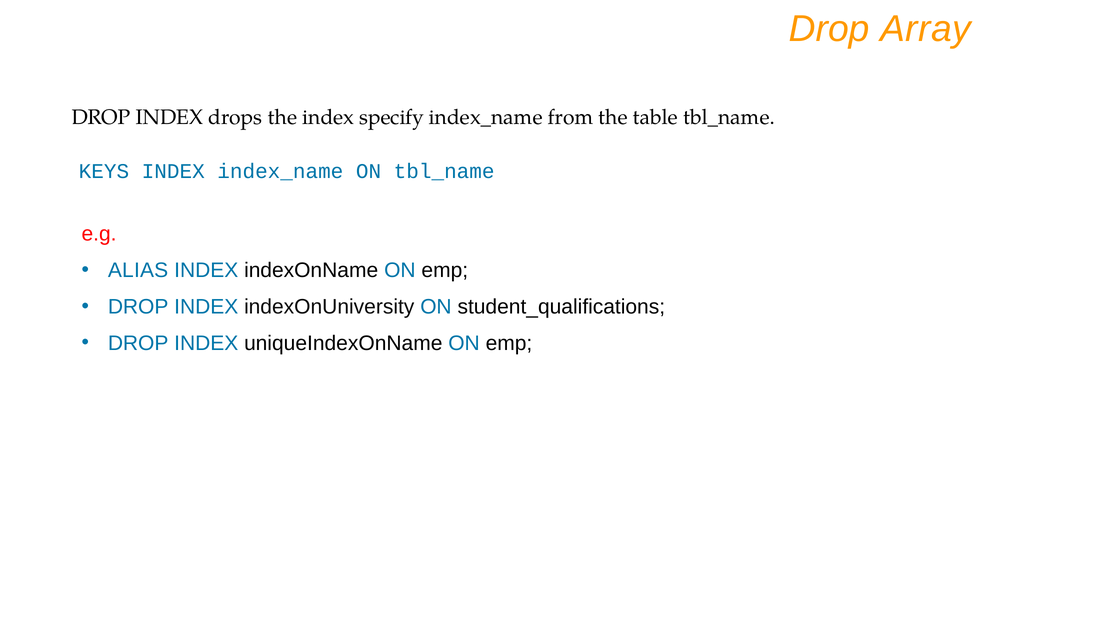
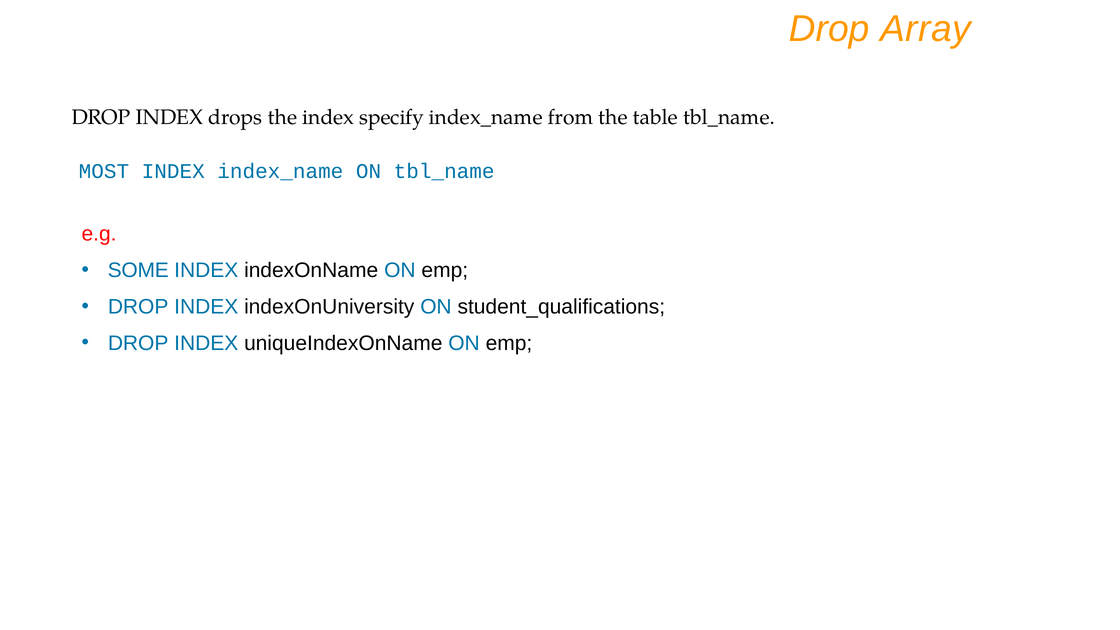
KEYS: KEYS -> MOST
ALIAS: ALIAS -> SOME
